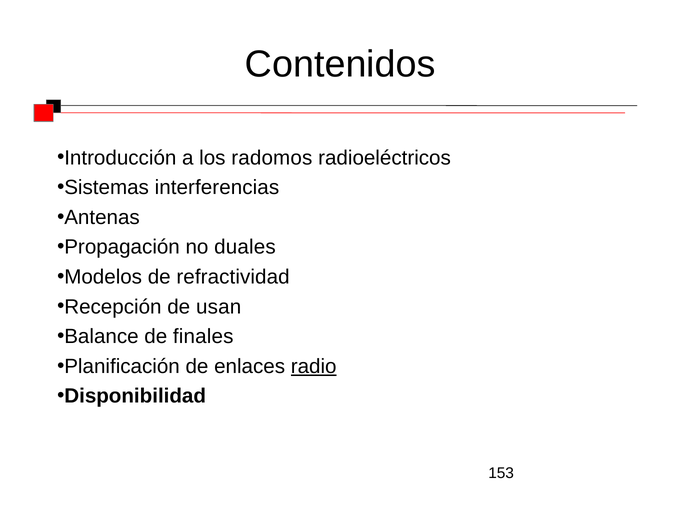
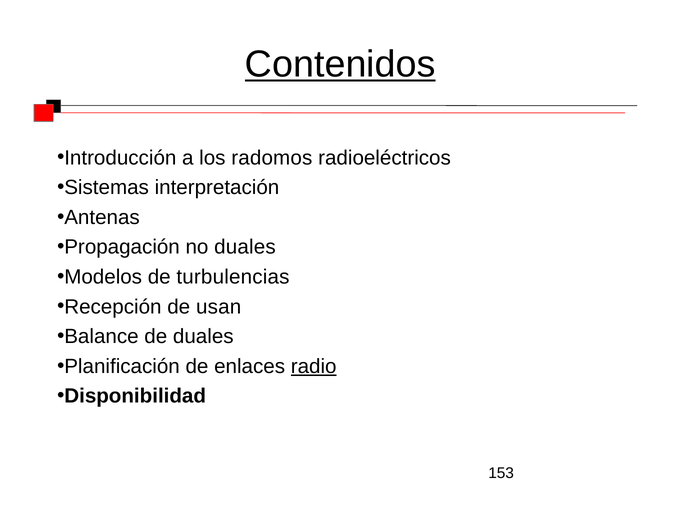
Contenidos underline: none -> present
interferencias: interferencias -> interpretación
refractividad: refractividad -> turbulencias
de finales: finales -> duales
